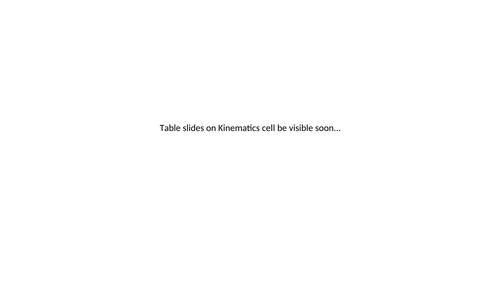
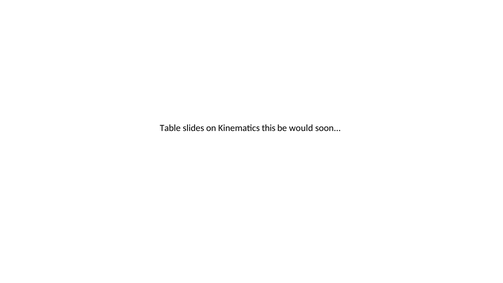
cell: cell -> this
visible: visible -> would
